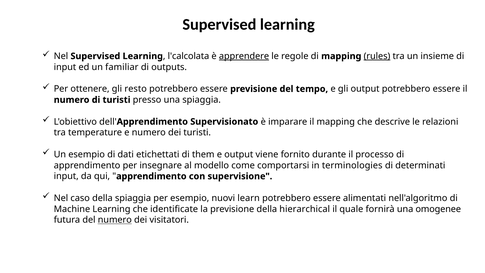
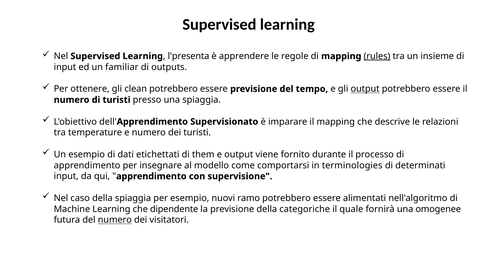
l'calcolata: l'calcolata -> l'presenta
apprendere underline: present -> none
resto: resto -> clean
output at (365, 89) underline: none -> present
learn: learn -> ramo
identificate: identificate -> dipendente
hierarchical: hierarchical -> categoriche
